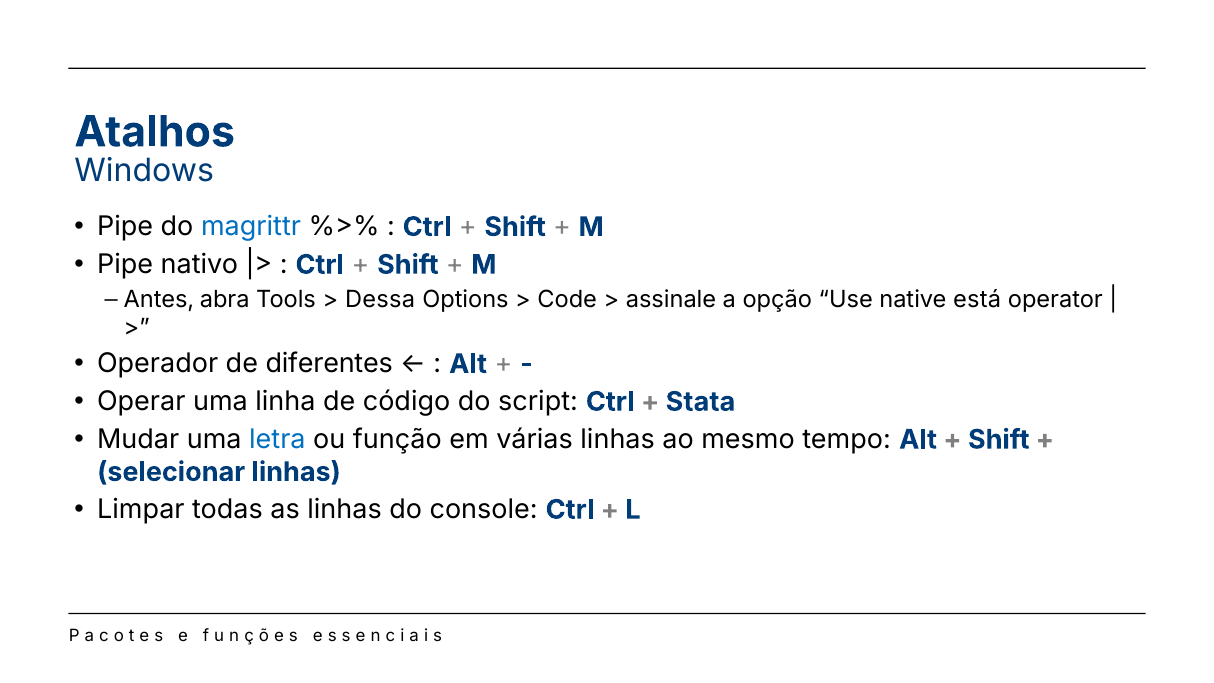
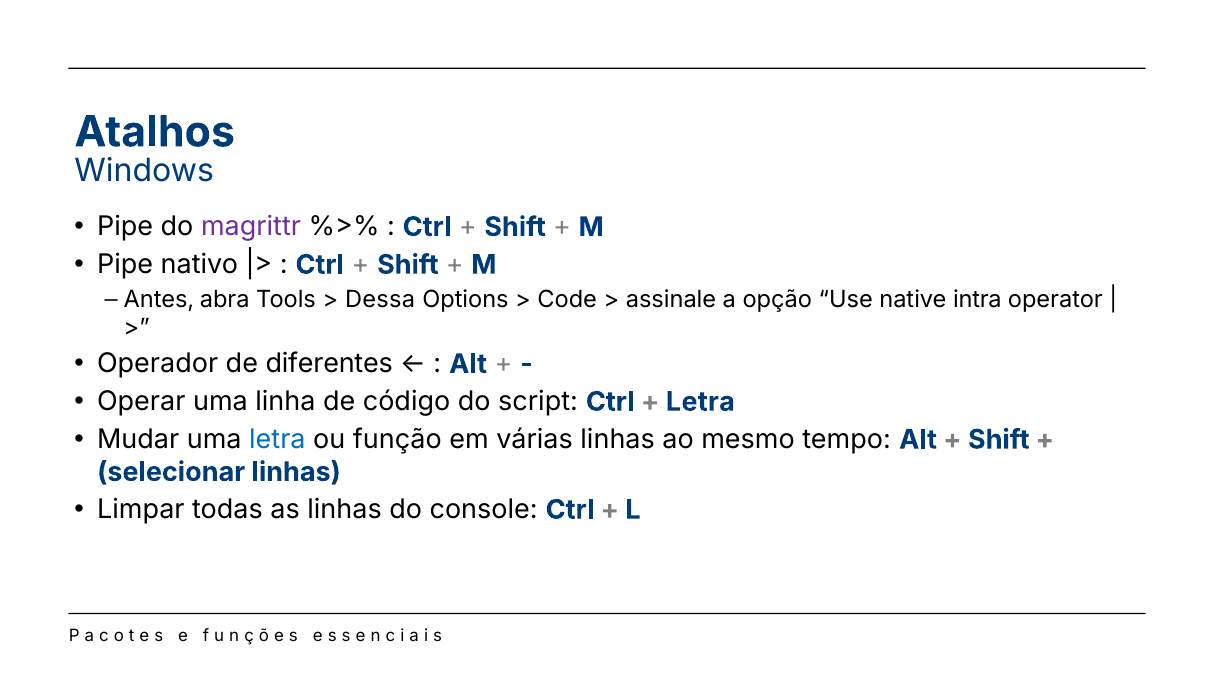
magrittr colour: blue -> purple
está: está -> intra
Stata at (700, 402): Stata -> Letra
